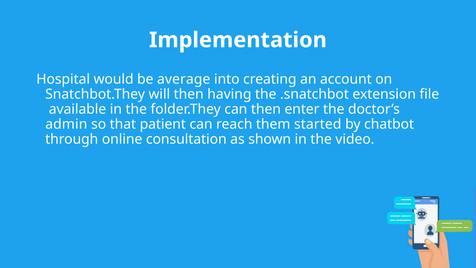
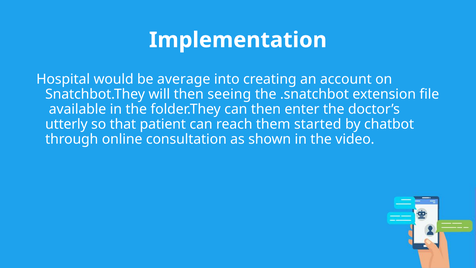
having: having -> seeing
admin: admin -> utterly
